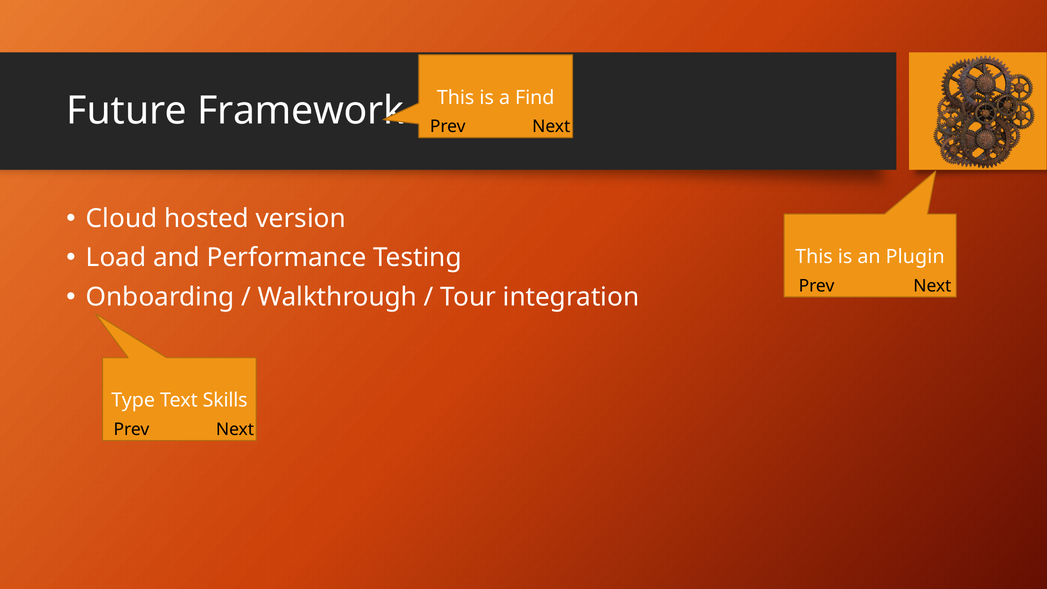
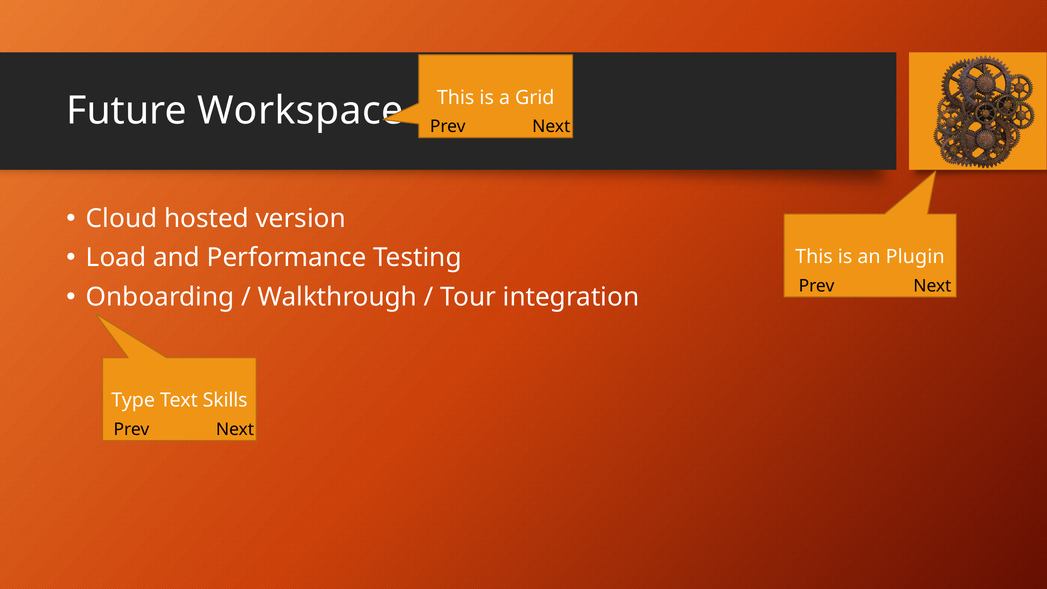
Find: Find -> Grid
Framework: Framework -> Workspace
